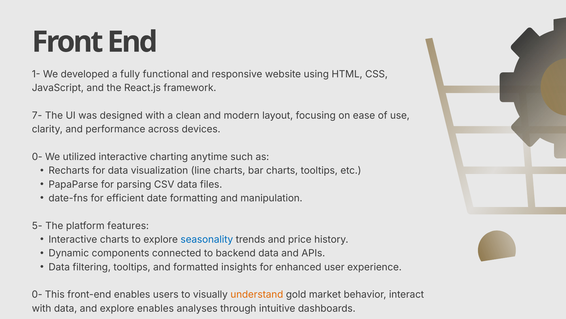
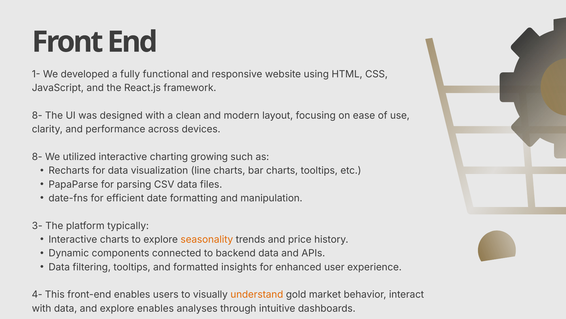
7- at (37, 115): 7- -> 8-
0- at (37, 157): 0- -> 8-
anytime: anytime -> growing
5-: 5- -> 3-
features: features -> typically
seasonality colour: blue -> orange
0- at (37, 294): 0- -> 4-
